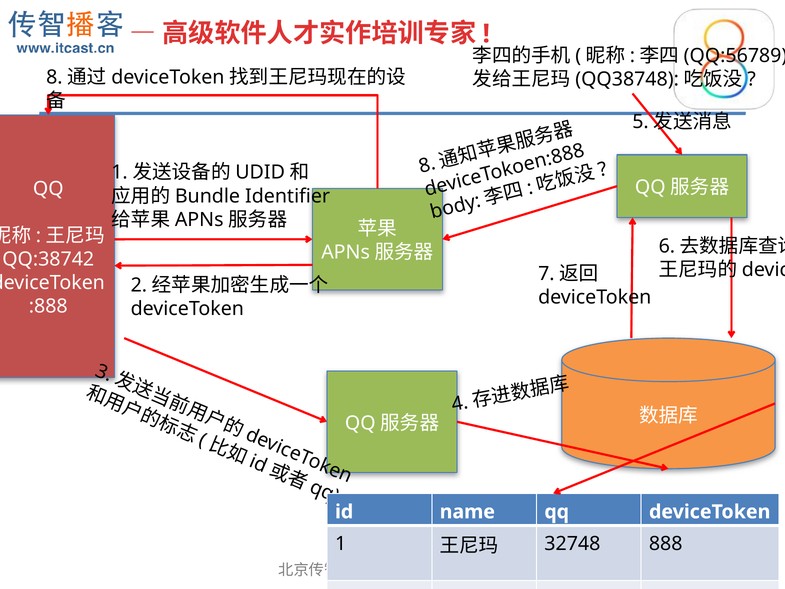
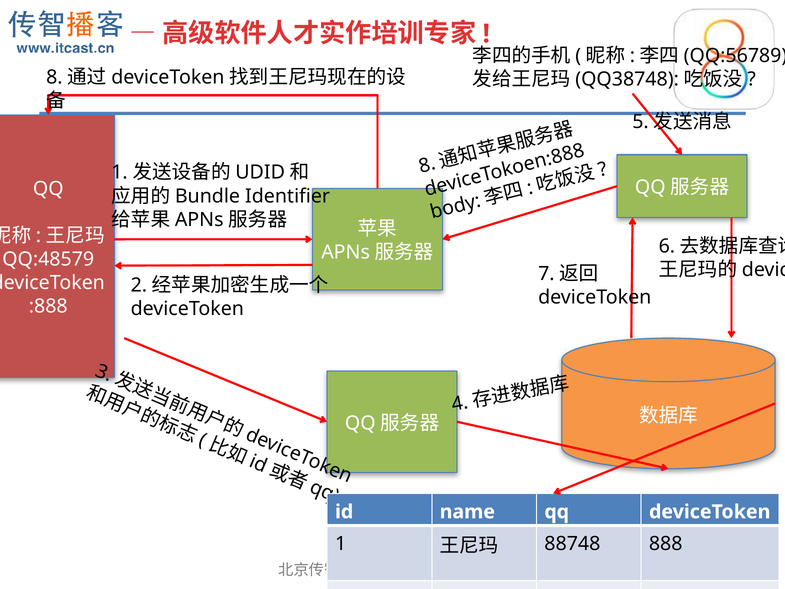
QQ:38742: QQ:38742 -> QQ:48579
32748: 32748 -> 88748
